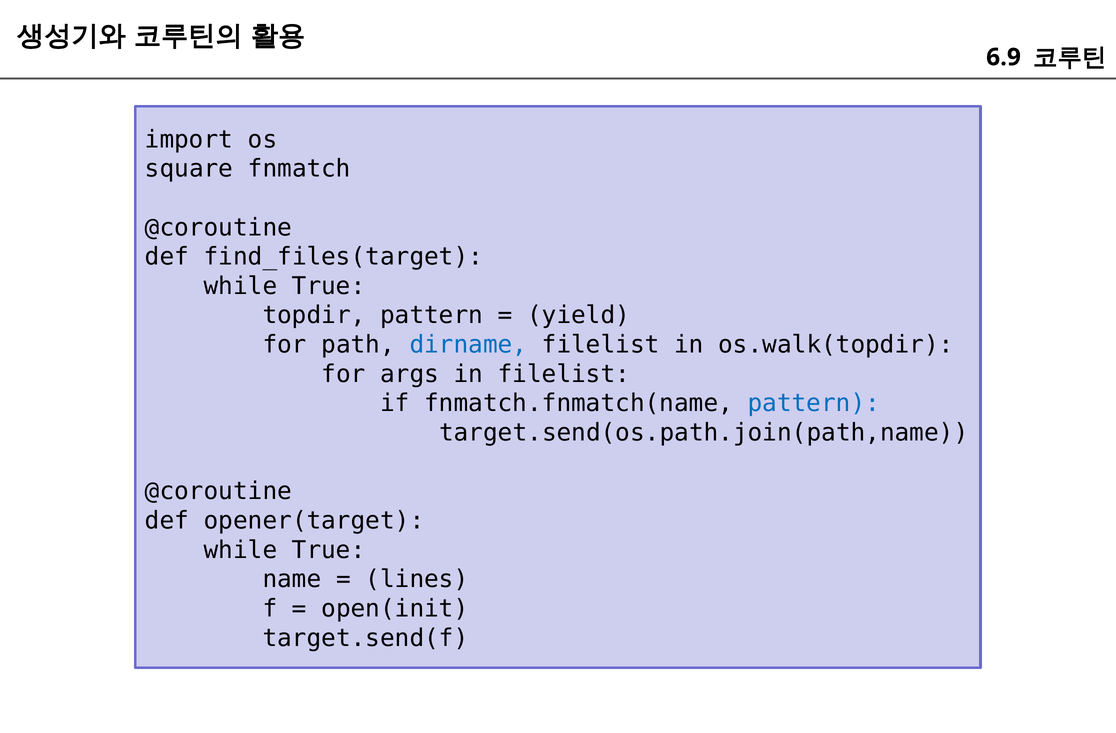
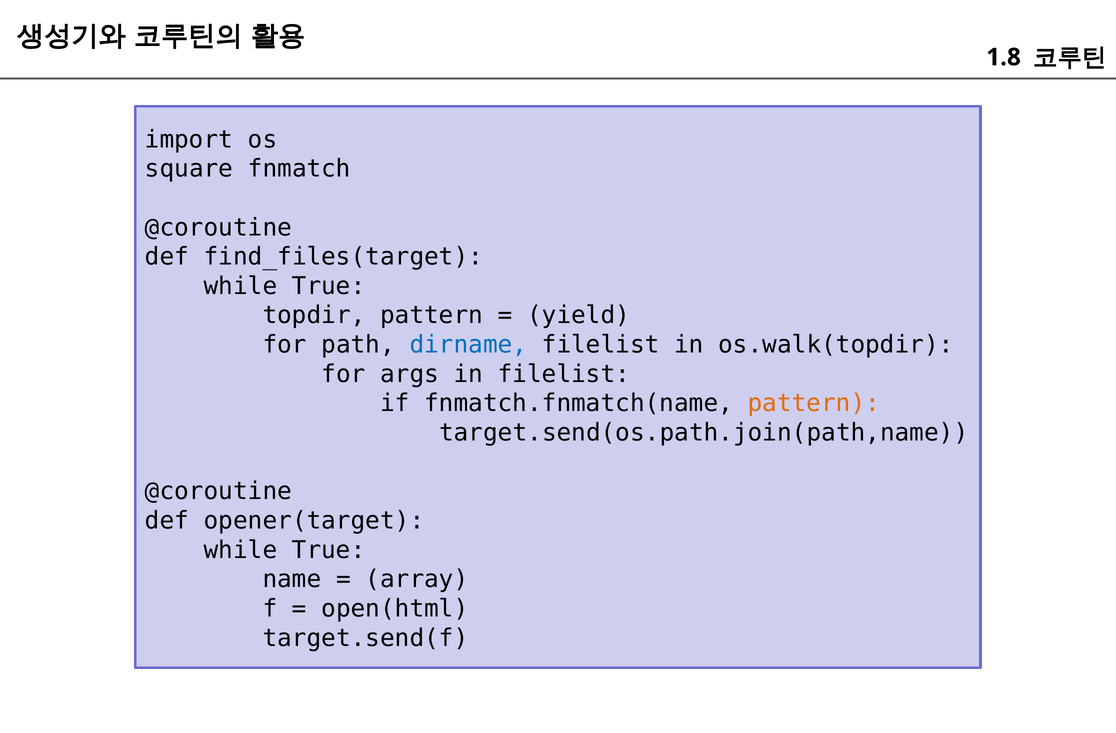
6.9: 6.9 -> 1.8
pattern at (814, 403) colour: blue -> orange
lines: lines -> array
open(init: open(init -> open(html
